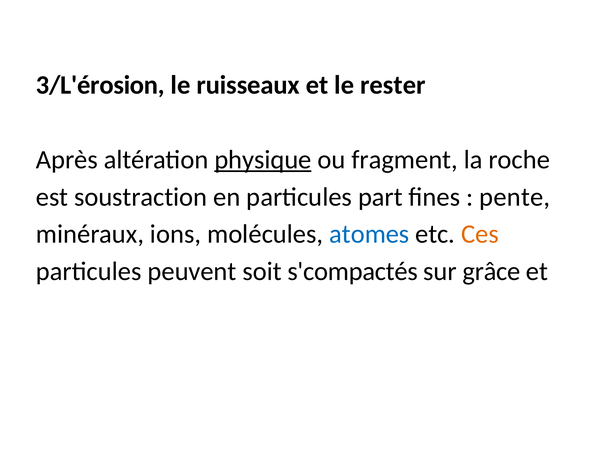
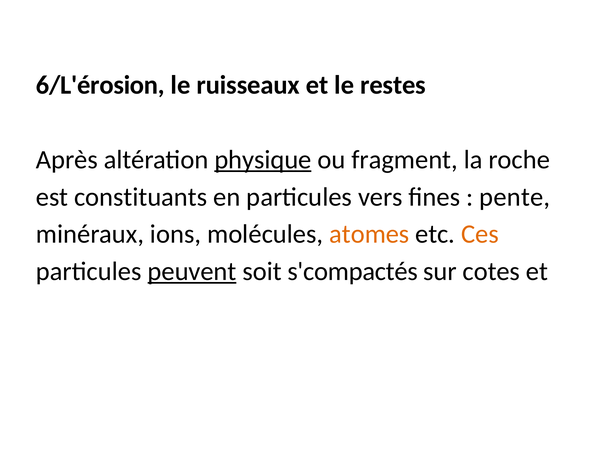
3/L'érosion: 3/L'érosion -> 6/L'érosion
rester: rester -> restes
soustraction: soustraction -> constituants
part: part -> vers
atomes colour: blue -> orange
peuvent underline: none -> present
grâce: grâce -> cotes
